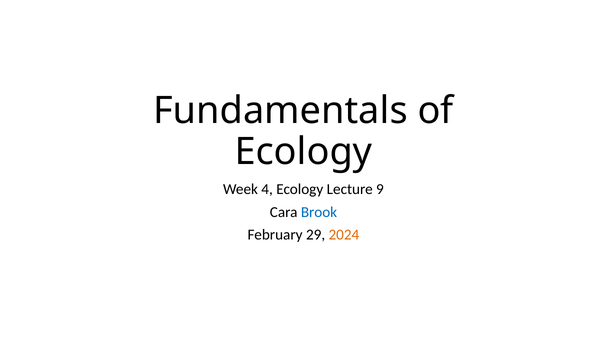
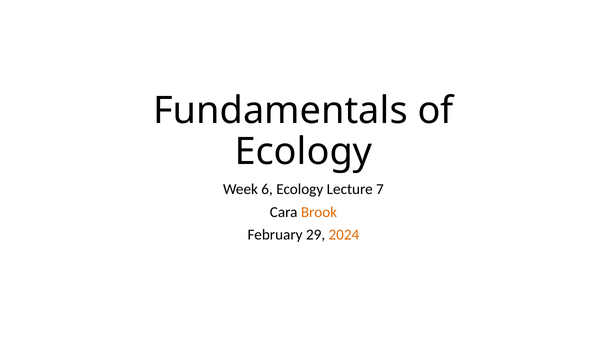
4: 4 -> 6
9: 9 -> 7
Brook colour: blue -> orange
